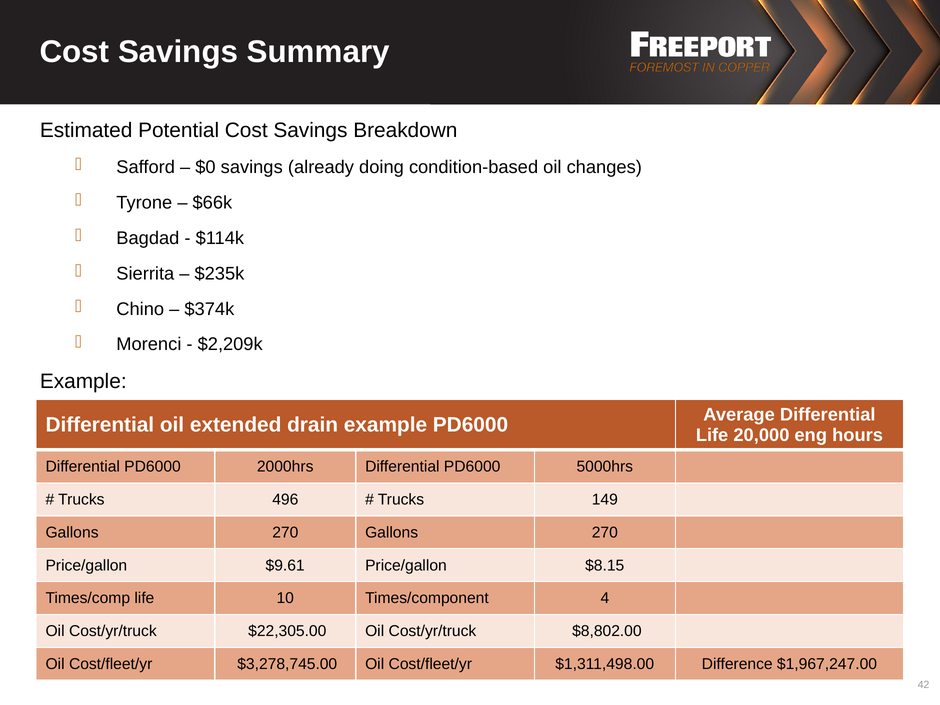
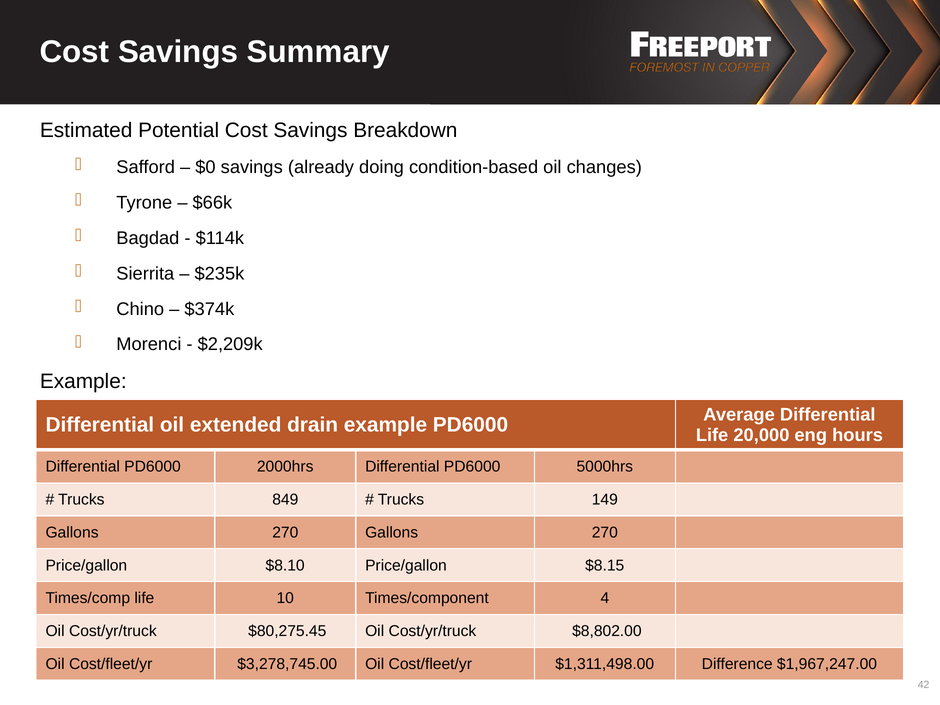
496: 496 -> 849
$9.61: $9.61 -> $8.10
$22,305.00: $22,305.00 -> $80,275.45
